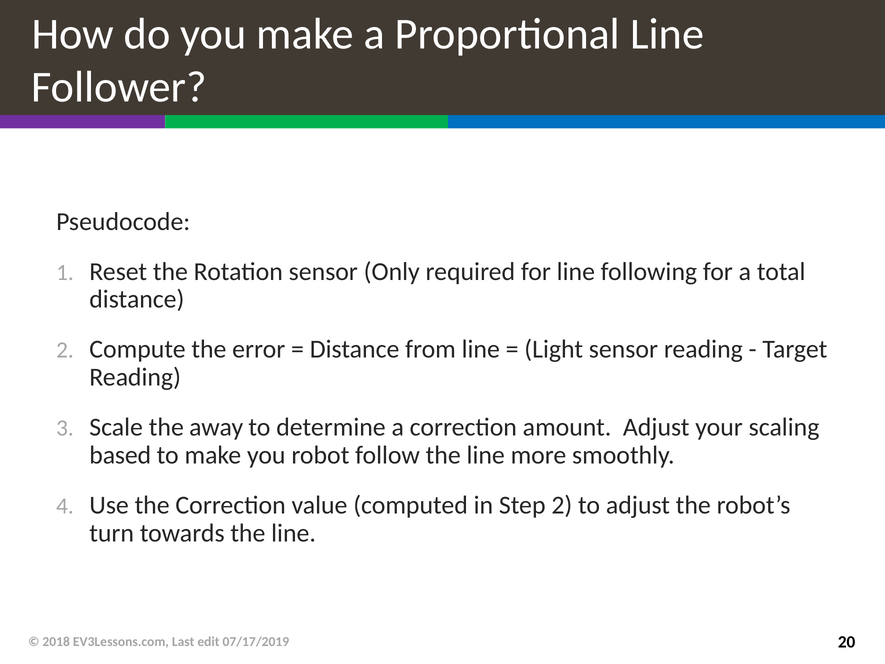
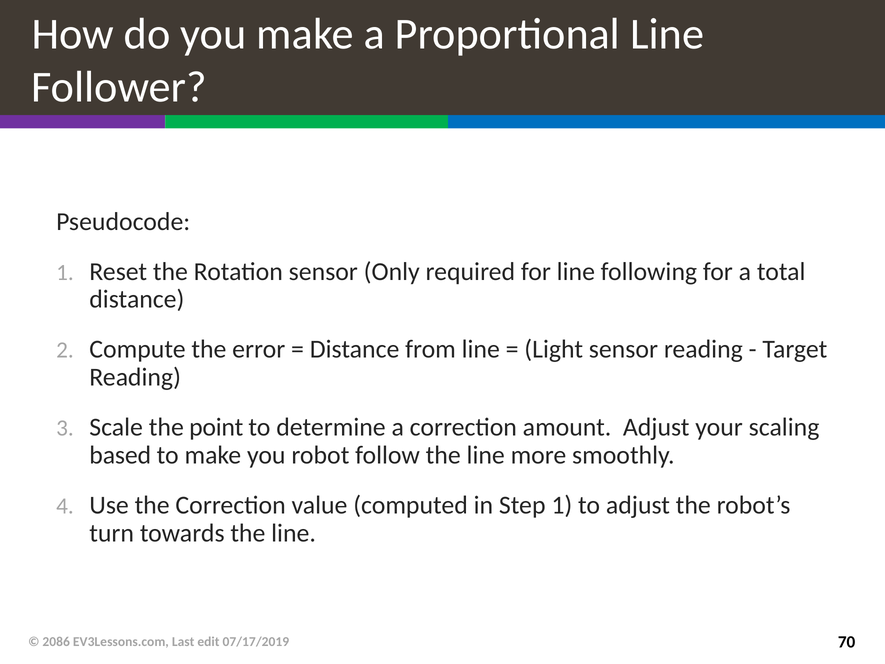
away: away -> point
Step 2: 2 -> 1
2018: 2018 -> 2086
20: 20 -> 70
